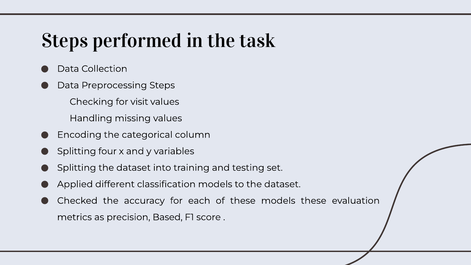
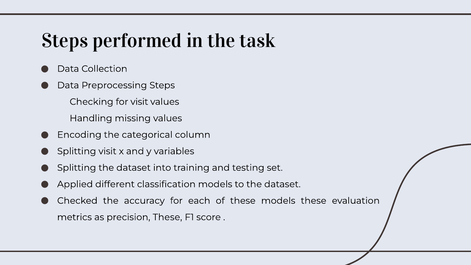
Splitting four: four -> visit
precision Based: Based -> These
